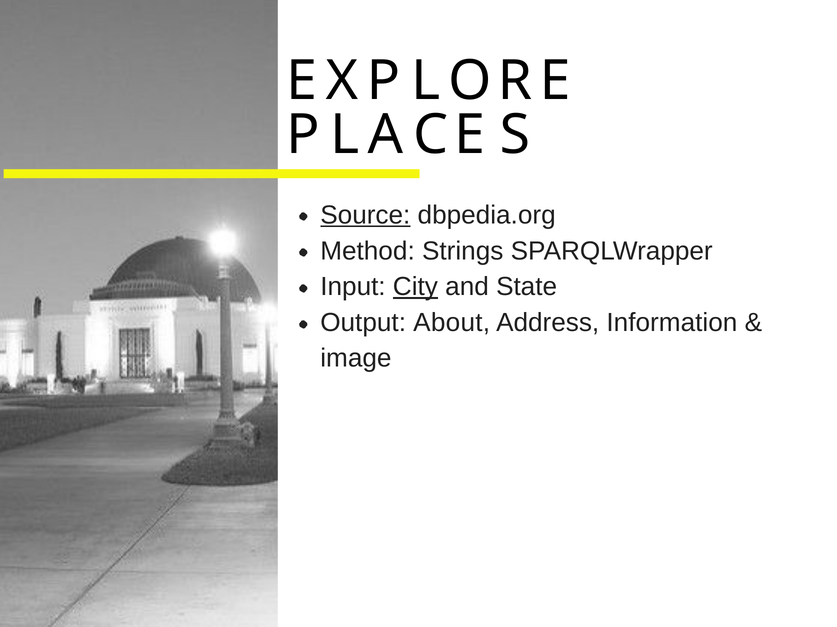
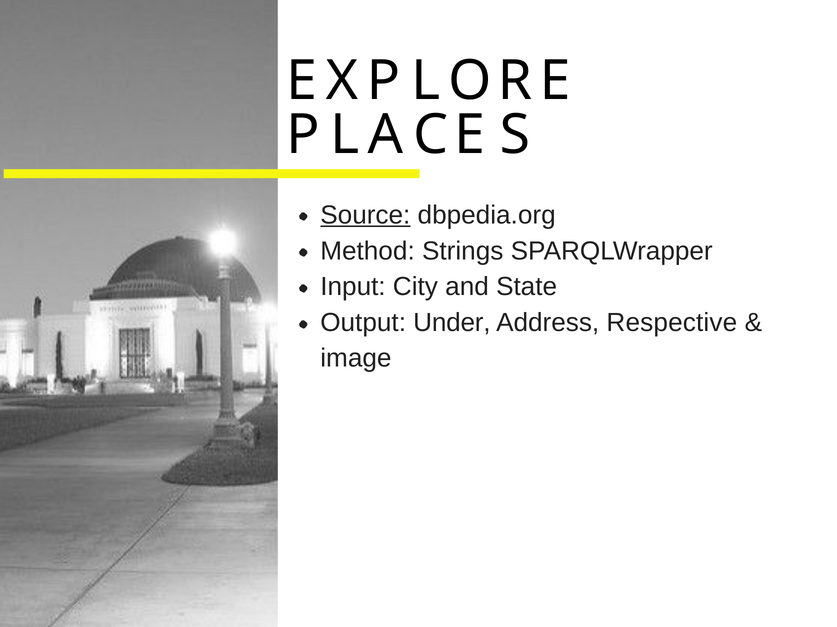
City underline: present -> none
About: About -> Under
Information: Information -> Respective
